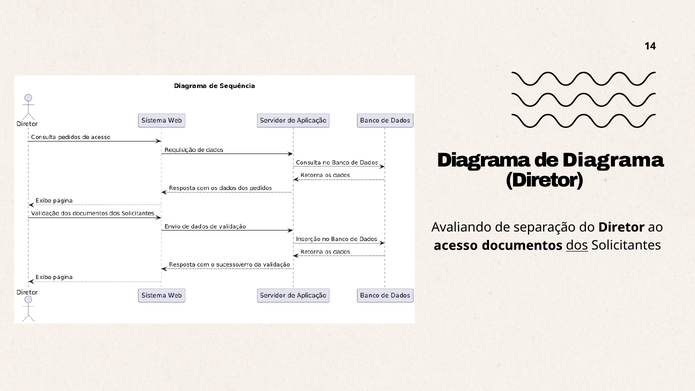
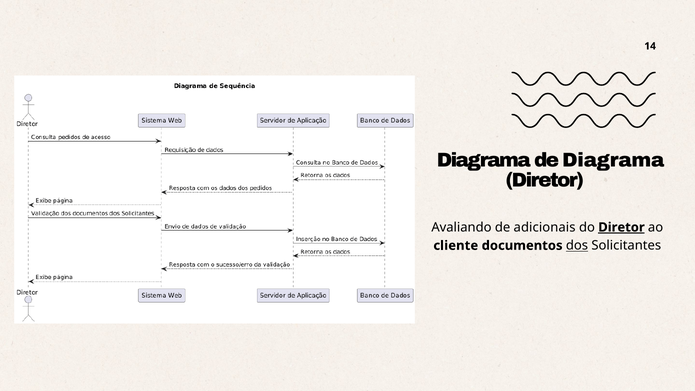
separação: separação -> adicionais
Diretor at (621, 227) underline: none -> present
acesso: acesso -> cliente
